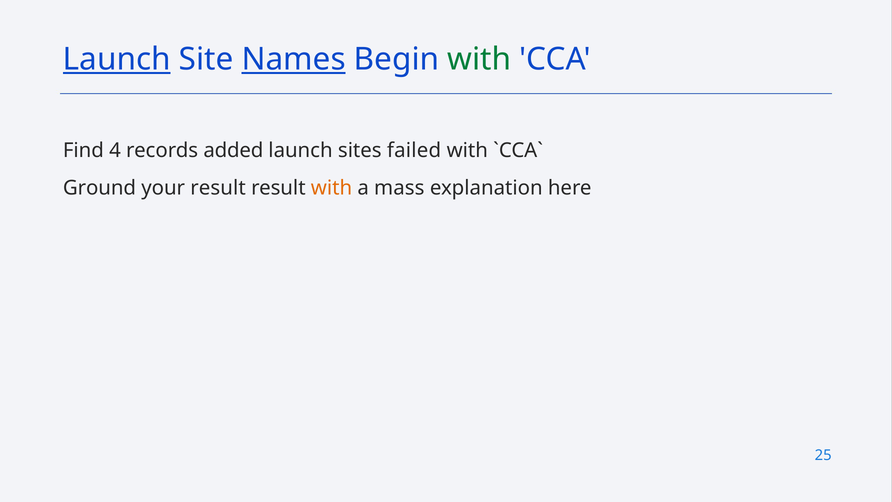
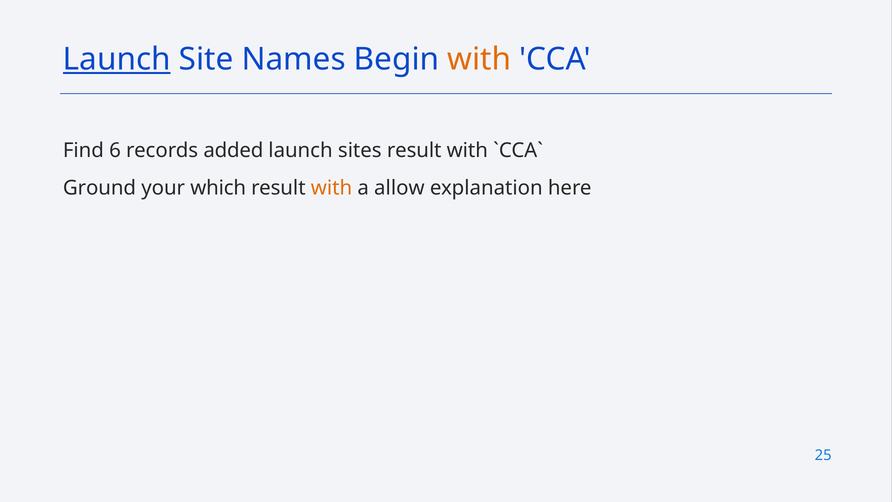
Names underline: present -> none
with at (479, 60) colour: green -> orange
4: 4 -> 6
sites failed: failed -> result
your result: result -> which
mass: mass -> allow
